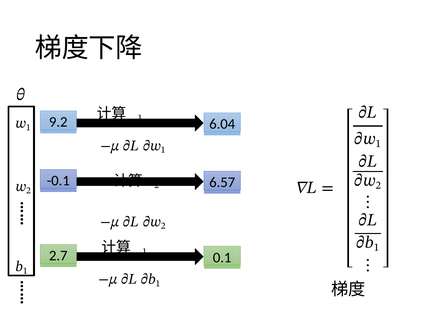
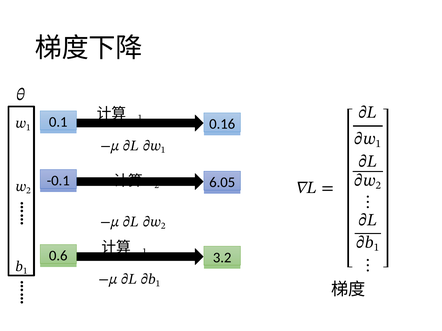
9.2: 9.2 -> 0.1
6.04: 6.04 -> 0.16
6.57: 6.57 -> 6.05
2.7: 2.7 -> 0.6
0.1: 0.1 -> 3.2
